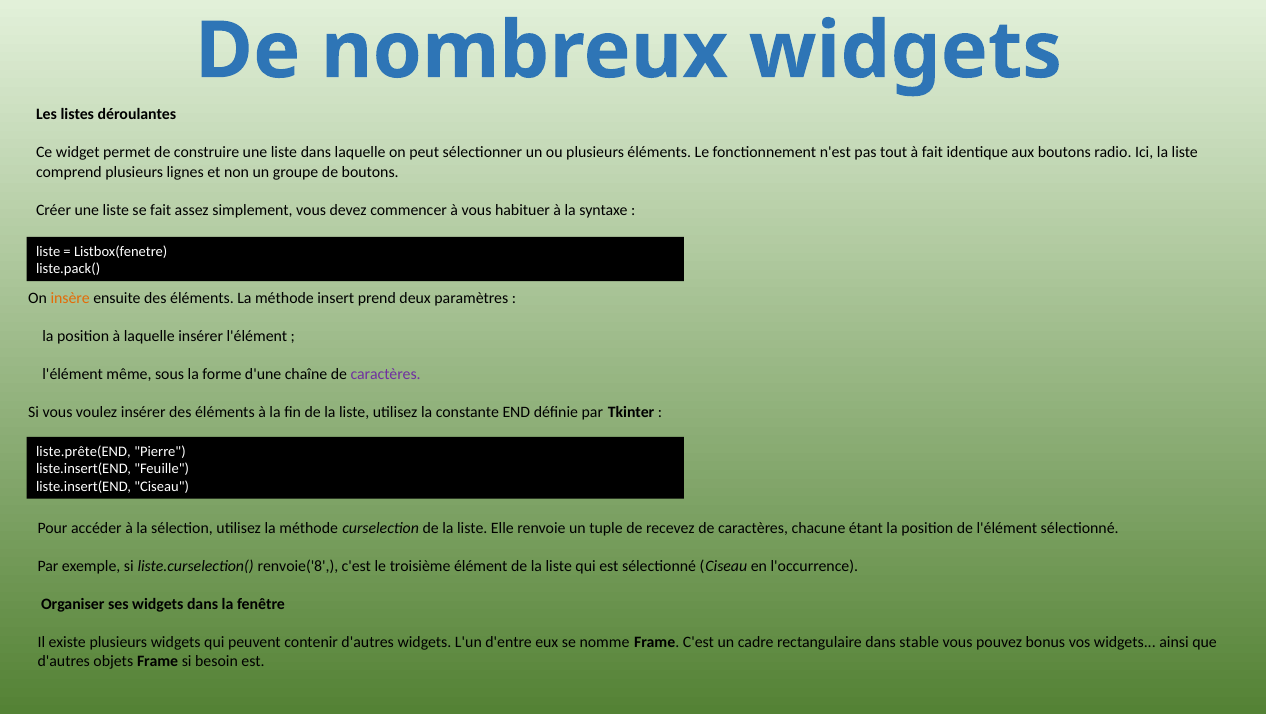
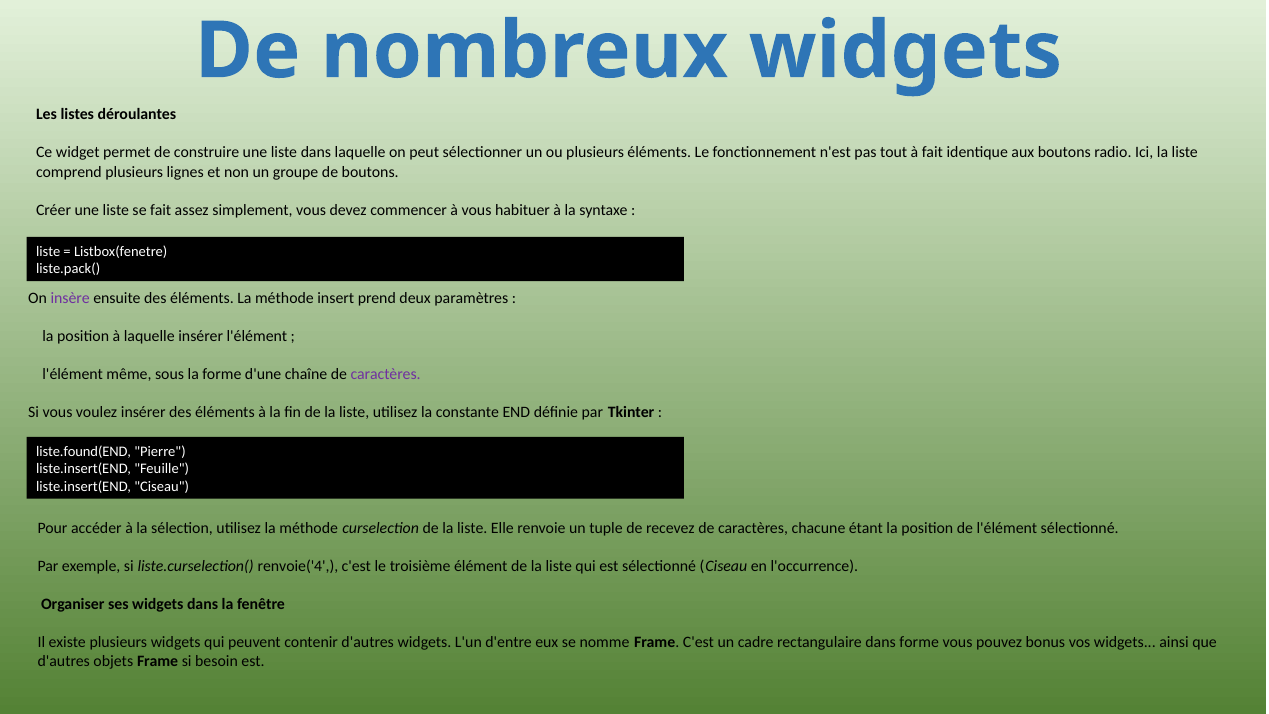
insère colour: orange -> purple
liste.prête(END: liste.prête(END -> liste.found(END
renvoie('8: renvoie('8 -> renvoie('4
dans stable: stable -> forme
